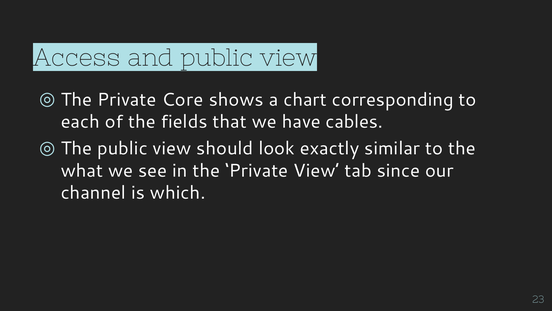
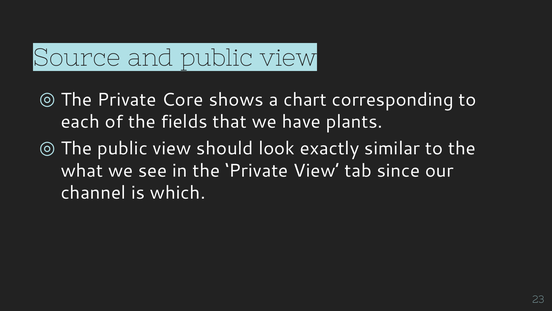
Access: Access -> Source
cables: cables -> plants
